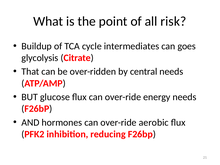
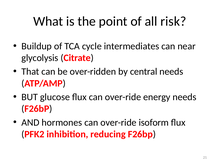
goes: goes -> near
aerobic: aerobic -> isoform
